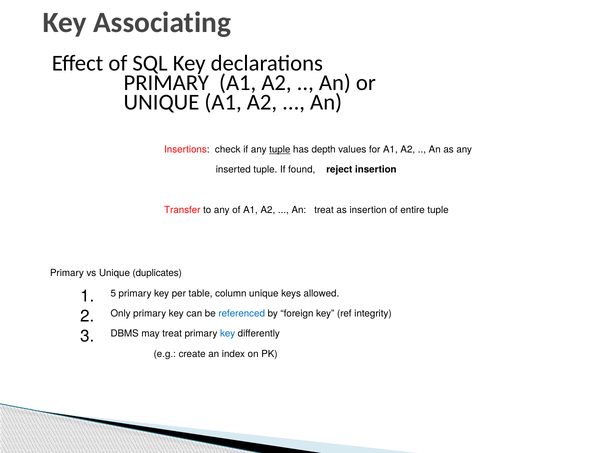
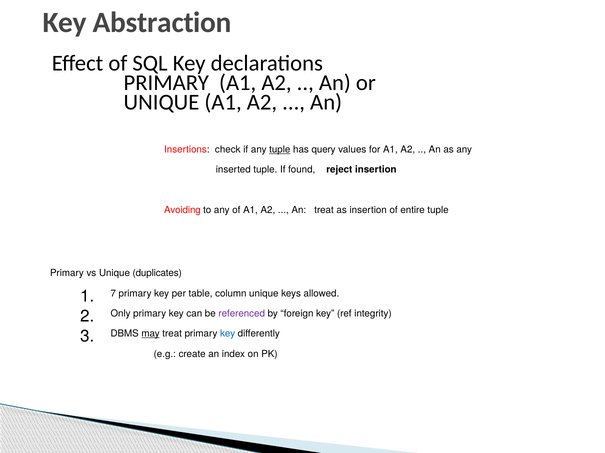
Associating: Associating -> Abstraction
depth: depth -> query
Transfer: Transfer -> Avoiding
5: 5 -> 7
referenced colour: blue -> purple
may underline: none -> present
